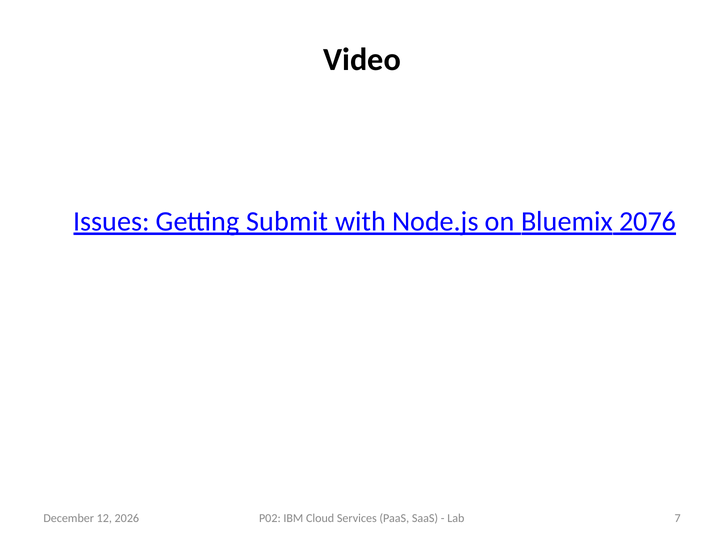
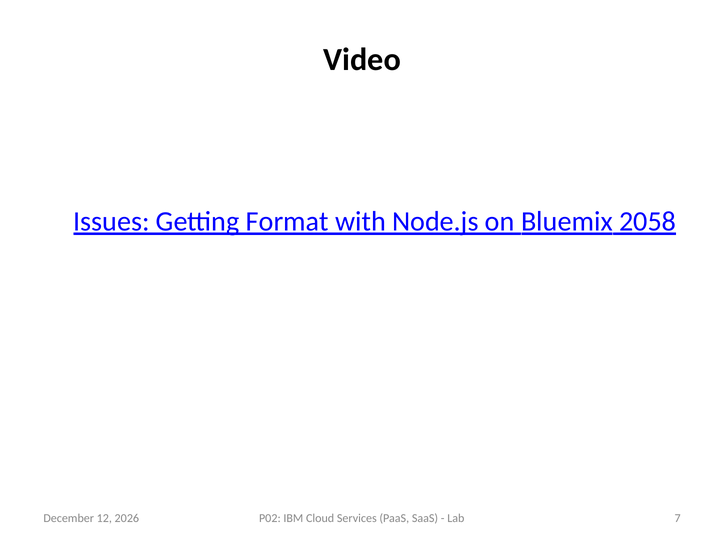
Submit: Submit -> Format
2076: 2076 -> 2058
